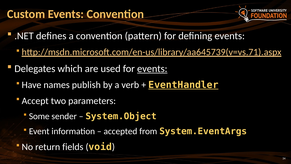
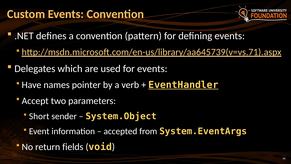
events at (152, 69) underline: present -> none
publish: publish -> pointer
Some: Some -> Short
